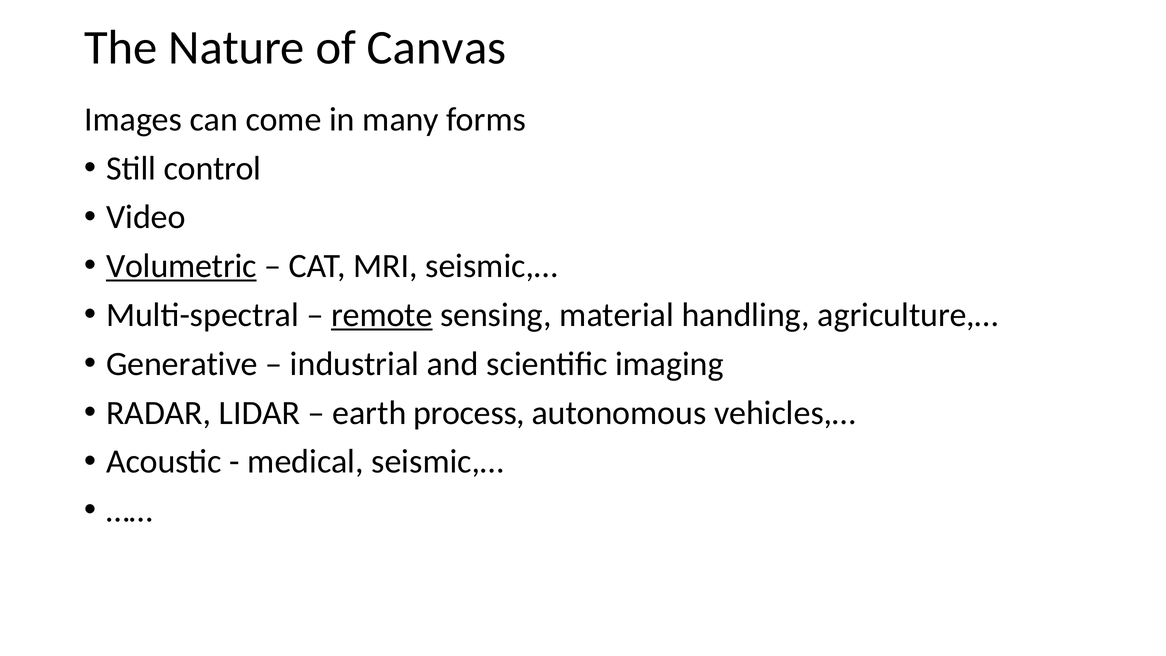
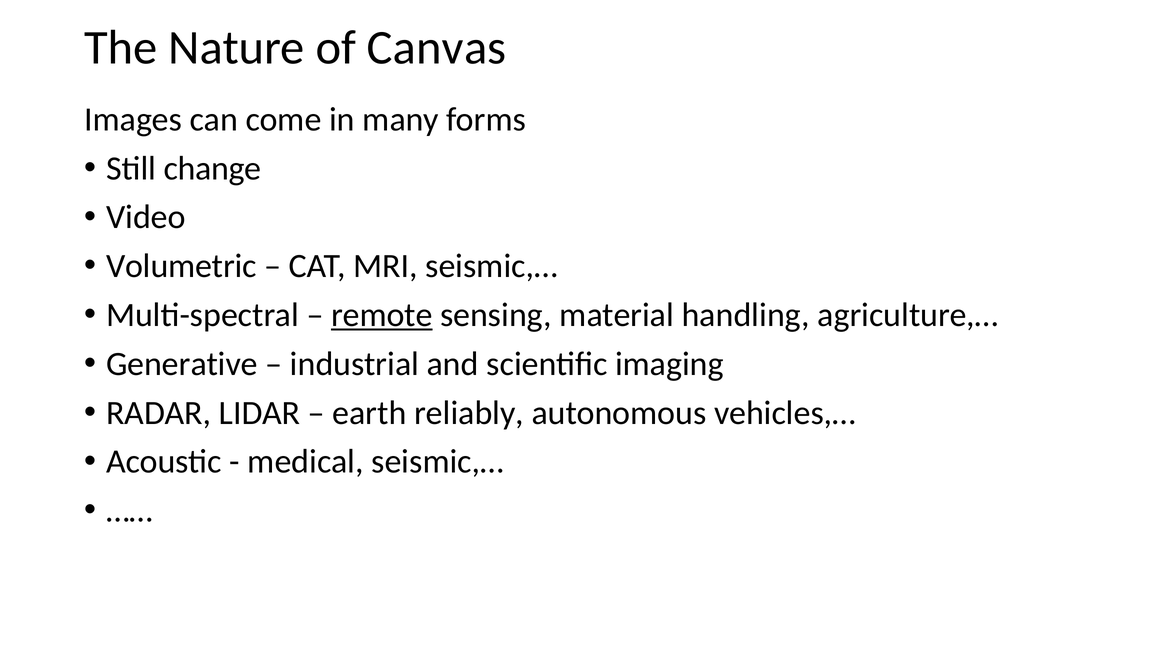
control: control -> change
Volumetric underline: present -> none
process: process -> reliably
